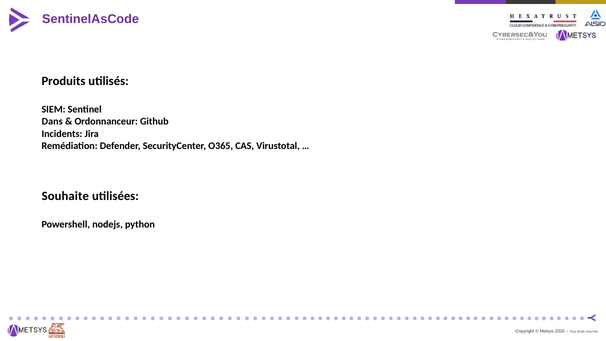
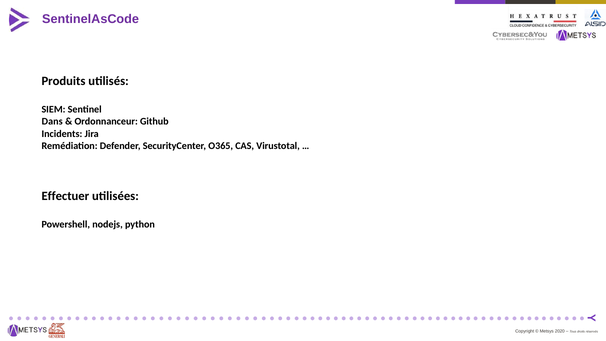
Souhaite: Souhaite -> Effectuer
